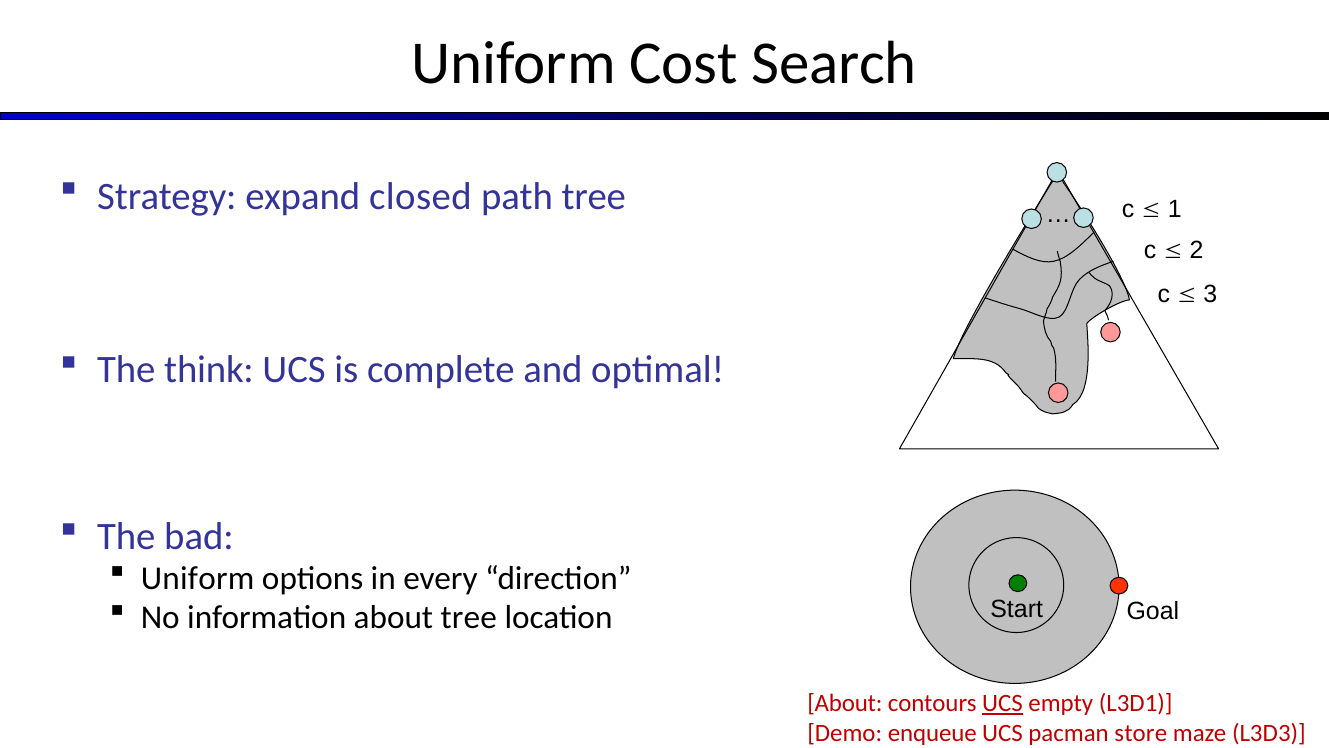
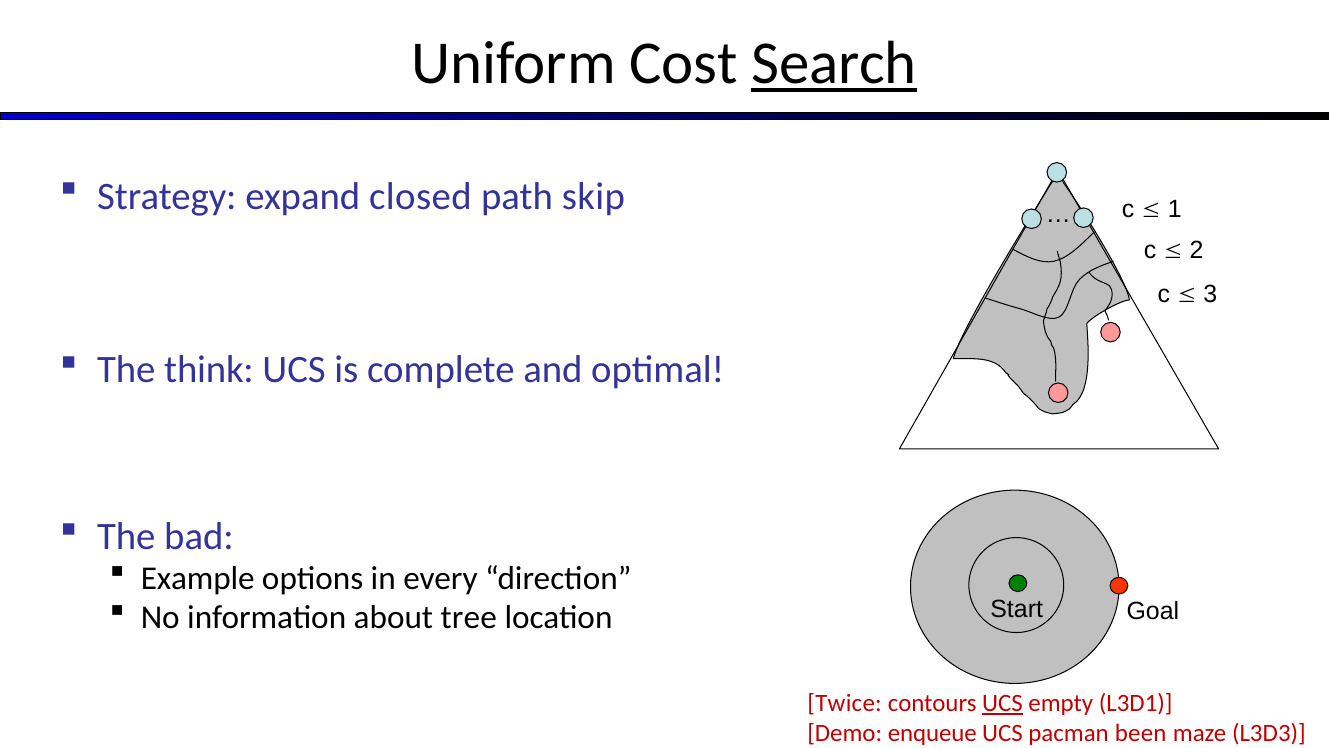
Search underline: none -> present
path tree: tree -> skip
Uniform at (198, 578): Uniform -> Example
About at (845, 703): About -> Twice
store: store -> been
